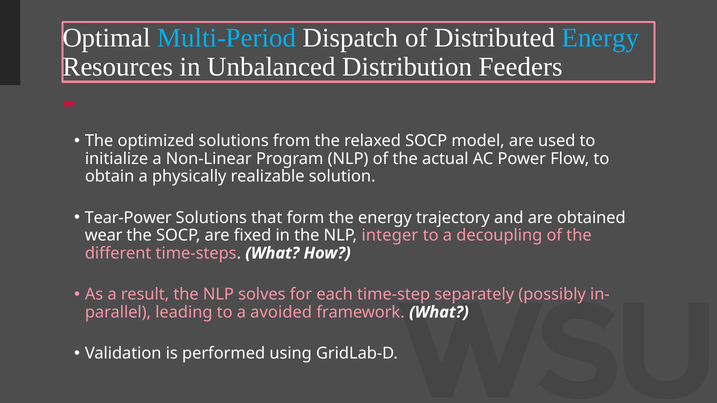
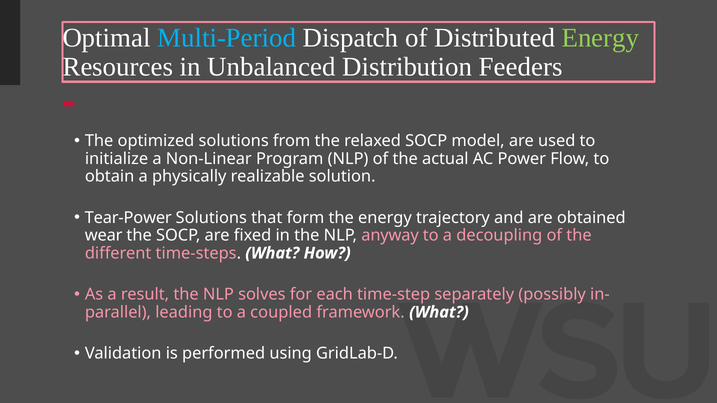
Energy at (600, 38) colour: light blue -> light green
integer: integer -> anyway
avoided: avoided -> coupled
